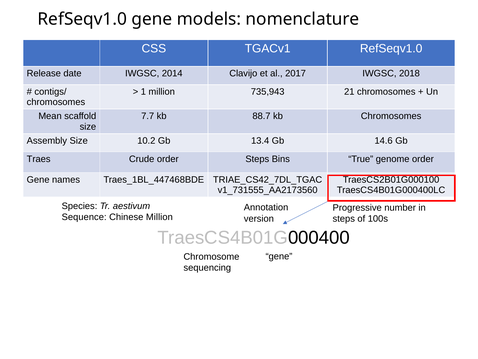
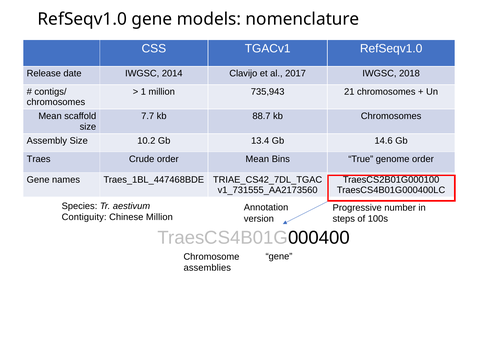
order Steps: Steps -> Mean
Sequence: Sequence -> Contiguity
sequencing: sequencing -> assemblies
